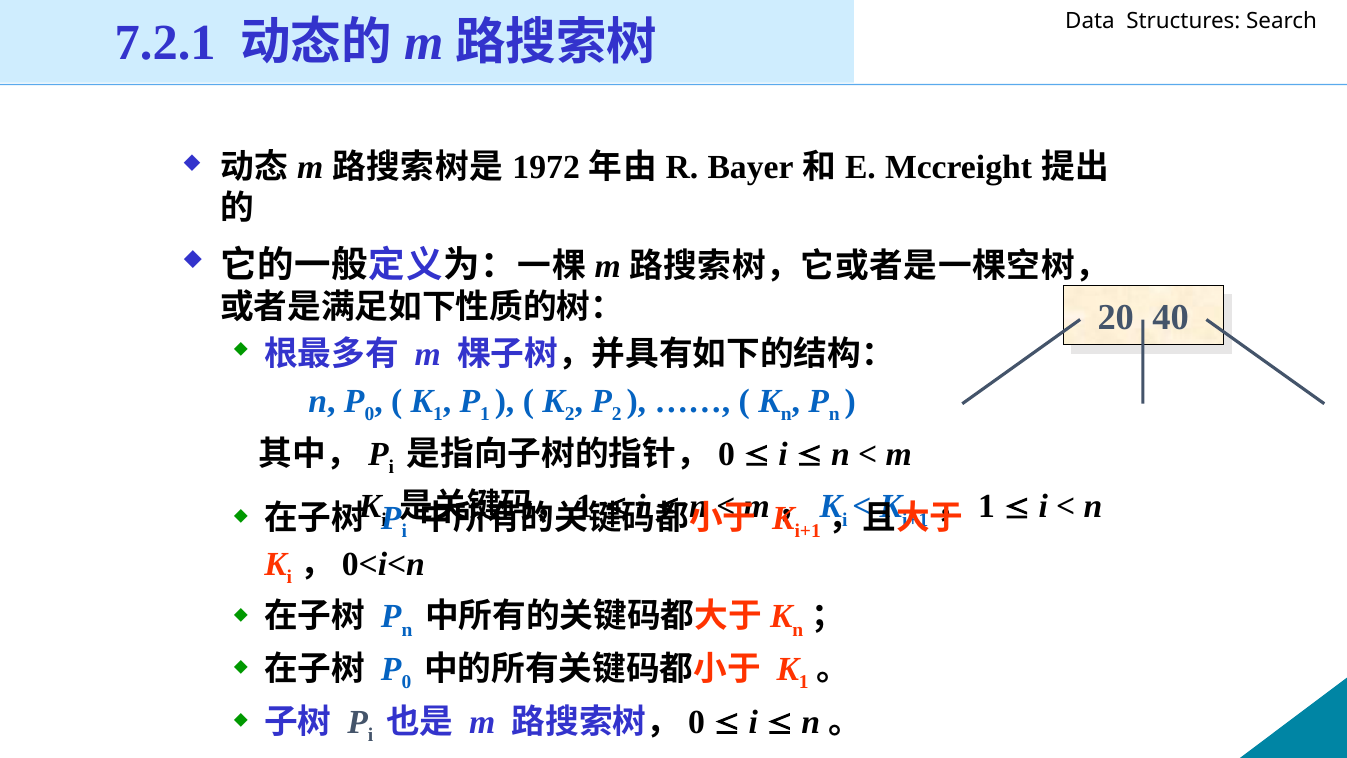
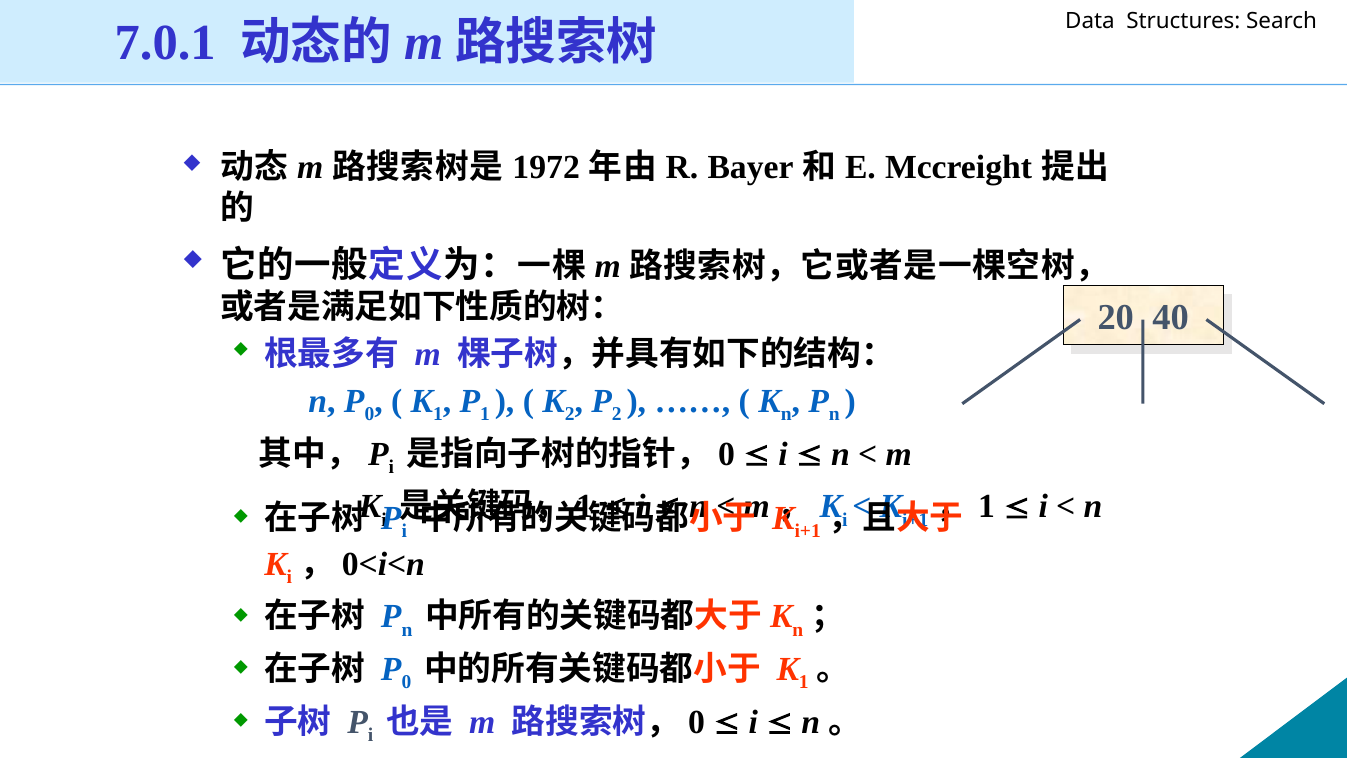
7.2.1: 7.2.1 -> 7.0.1
